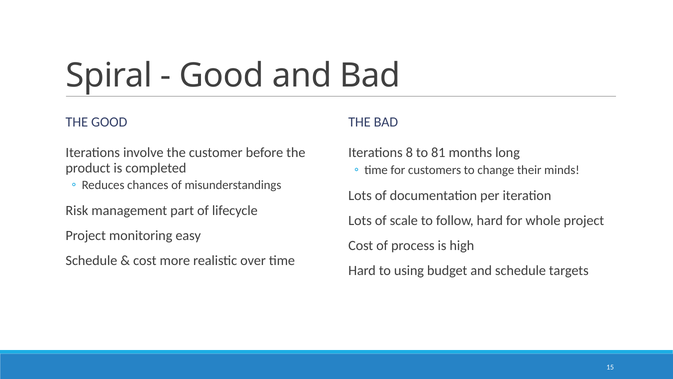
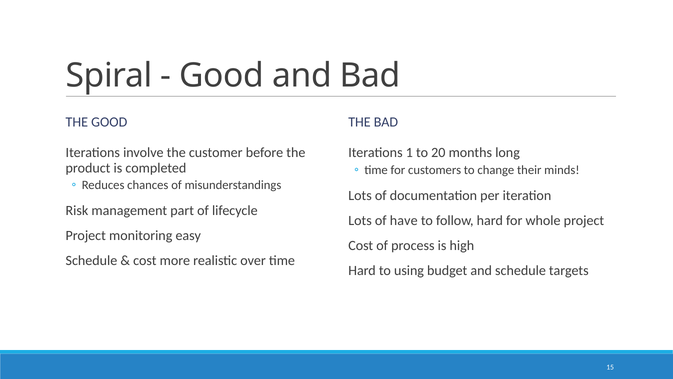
8: 8 -> 1
81: 81 -> 20
scale: scale -> have
